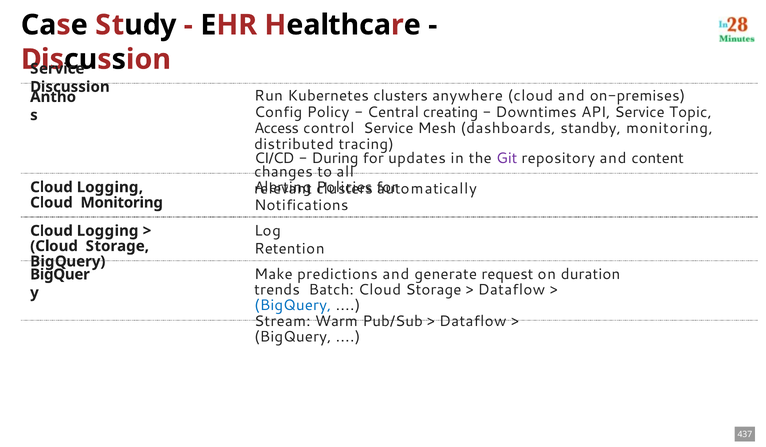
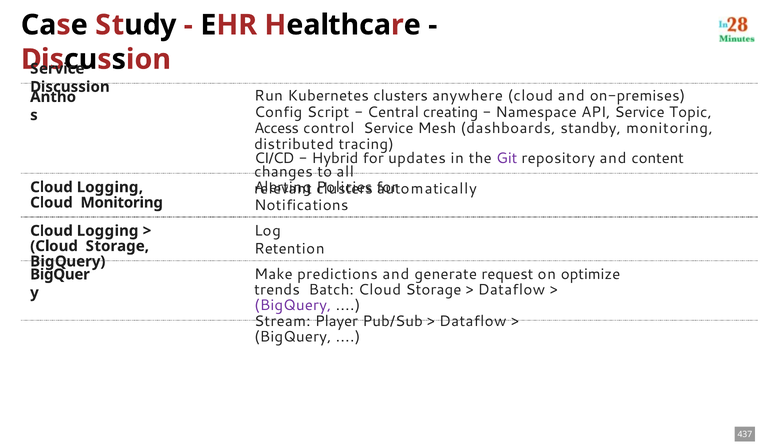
Policy: Policy -> Script
Downtimes: Downtimes -> Namespace
During: During -> Hybrid
duration: duration -> optimize
BigQuery at (293, 305) colour: blue -> purple
Warm: Warm -> Player
